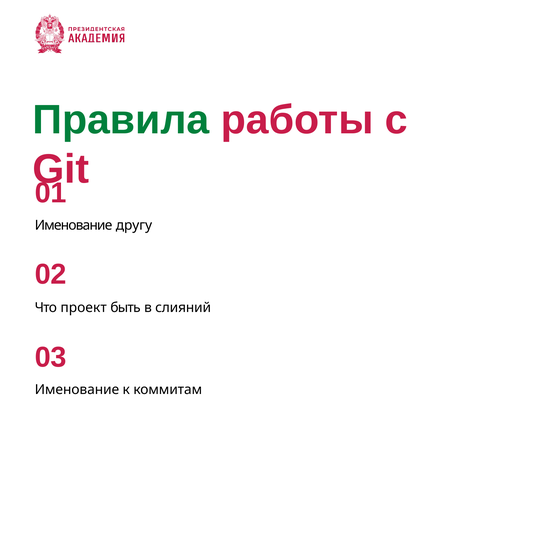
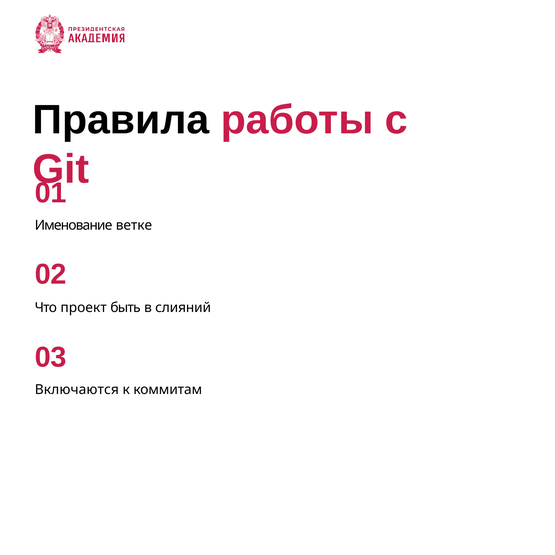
Правила colour: green -> black
другу: другу -> ветке
Именование at (77, 390): Именование -> Включаются
